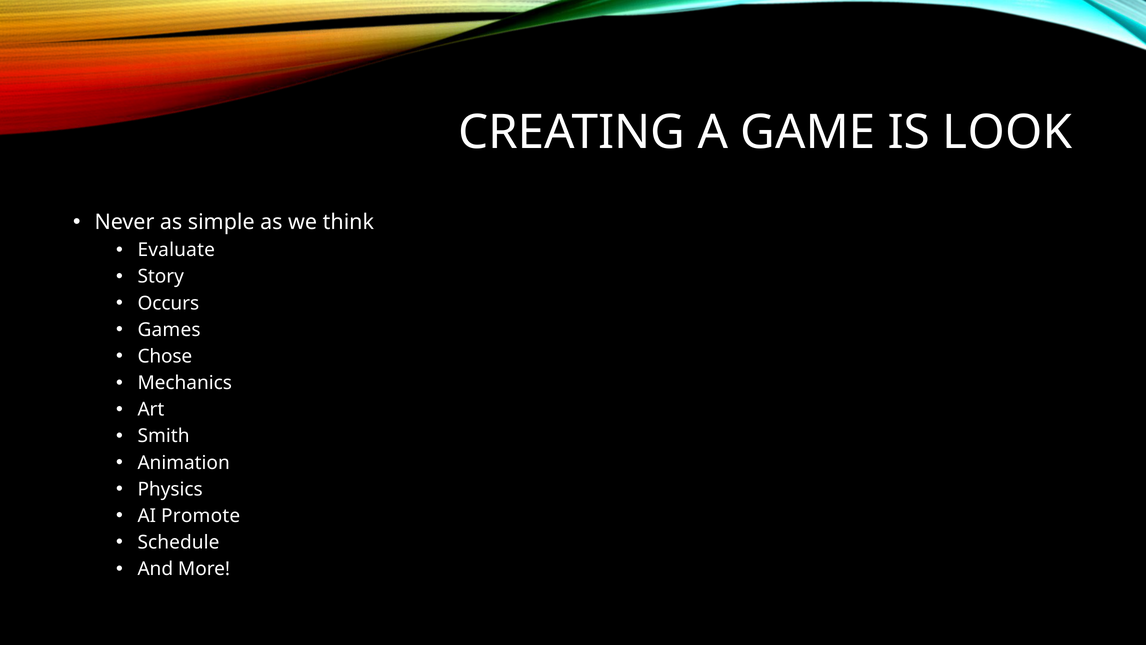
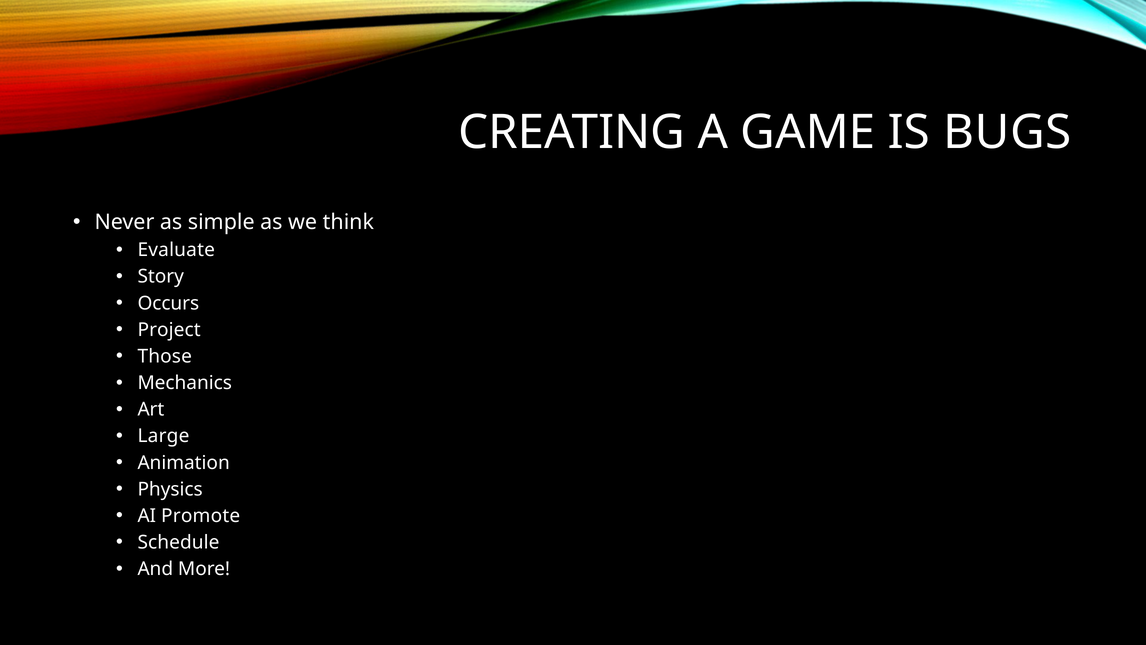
LOOK: LOOK -> BUGS
Games: Games -> Project
Chose: Chose -> Those
Smith: Smith -> Large
